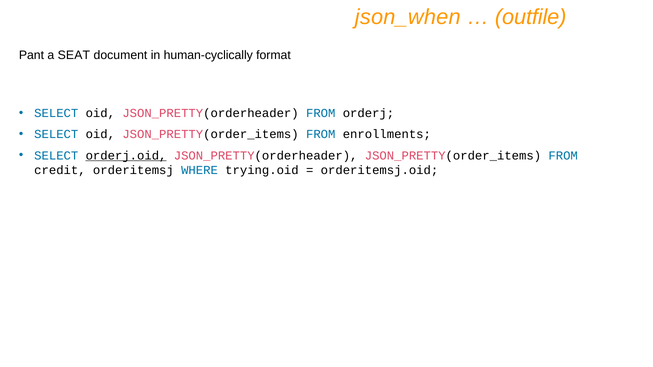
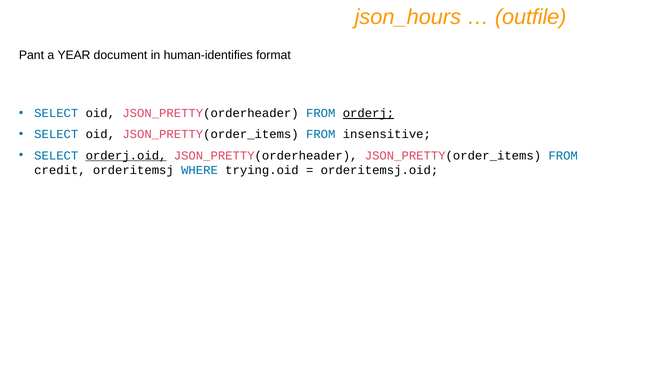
json_when: json_when -> json_hours
SEAT: SEAT -> YEAR
human-cyclically: human-cyclically -> human-identifies
orderj underline: none -> present
enrollments: enrollments -> insensitive
